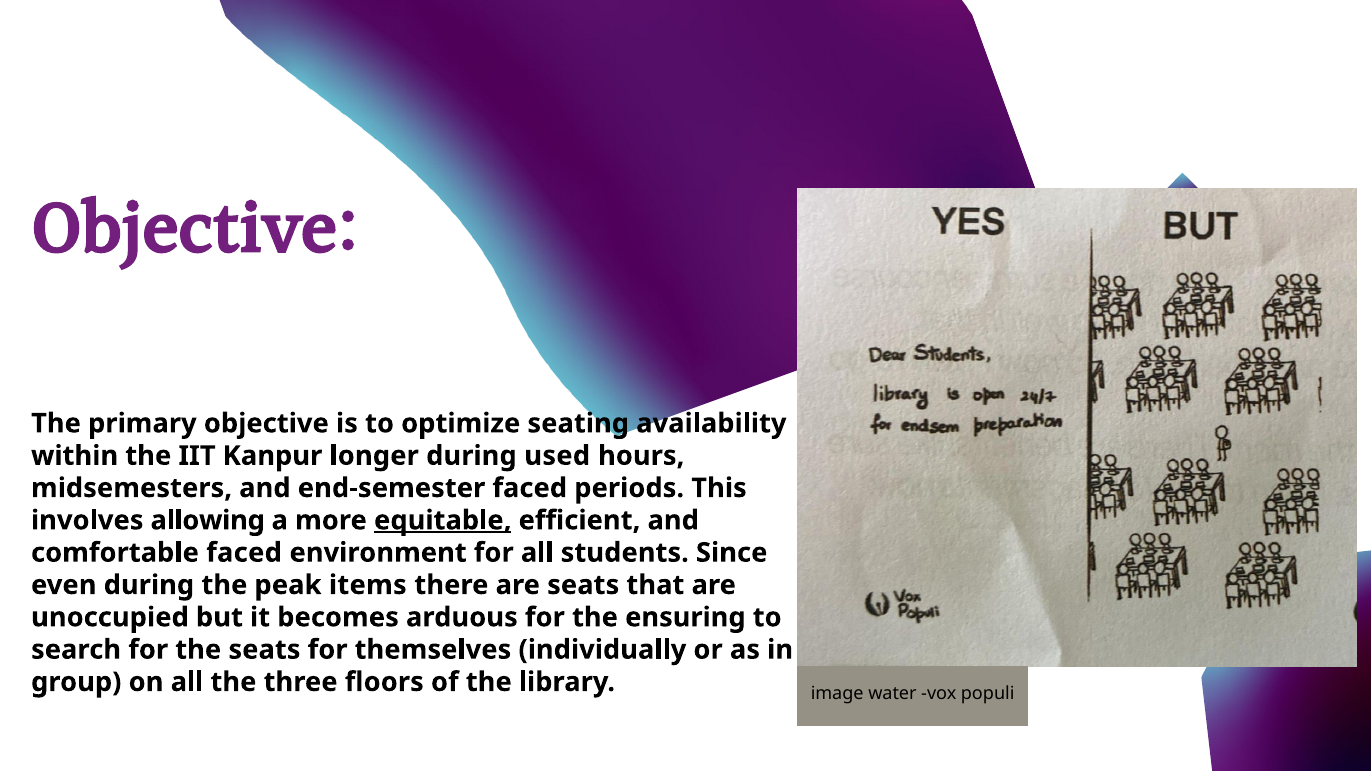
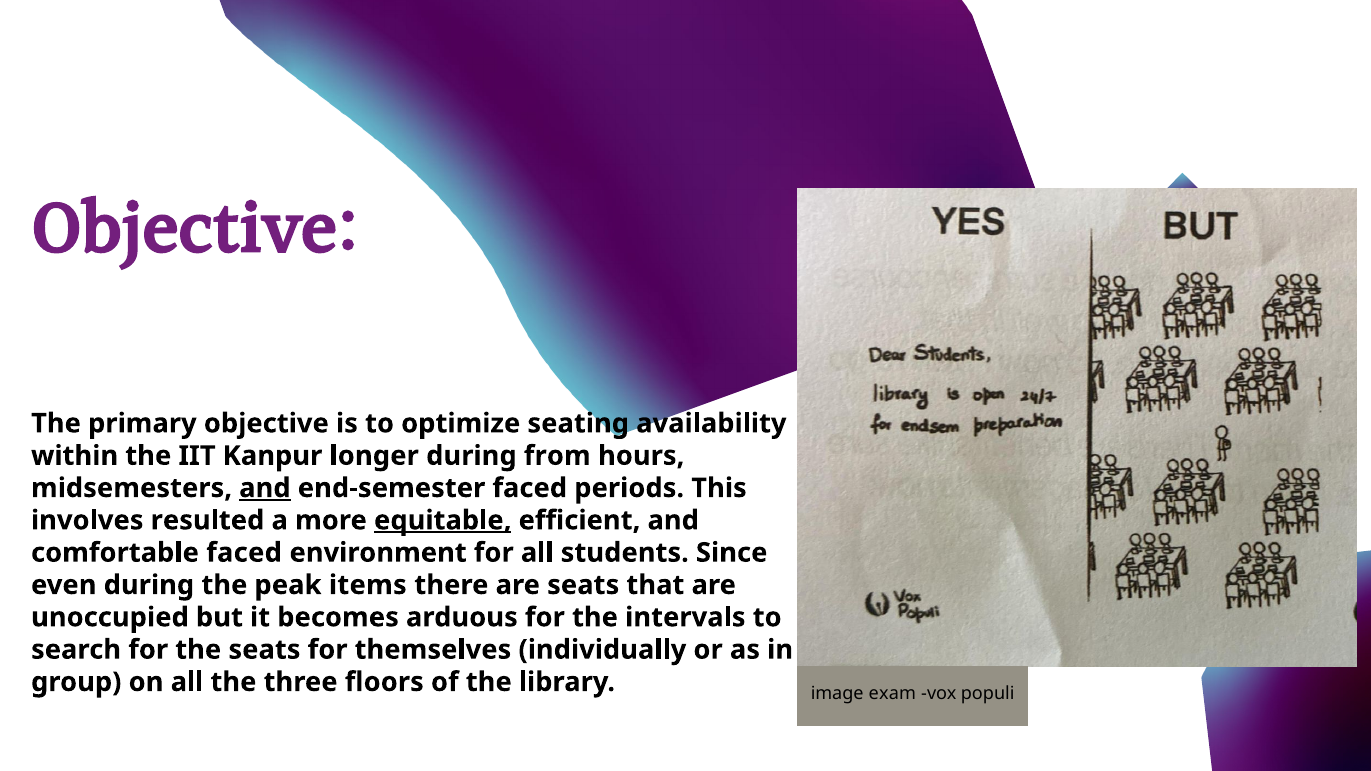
used: used -> from
and at (265, 488) underline: none -> present
allowing: allowing -> resulted
ensuring: ensuring -> intervals
water: water -> exam
